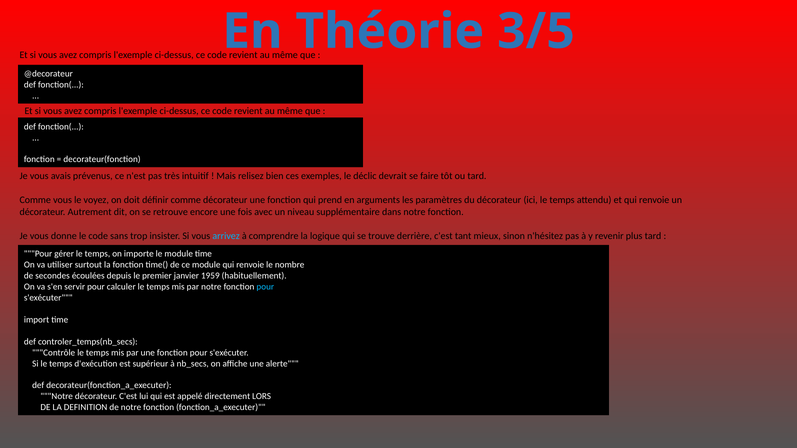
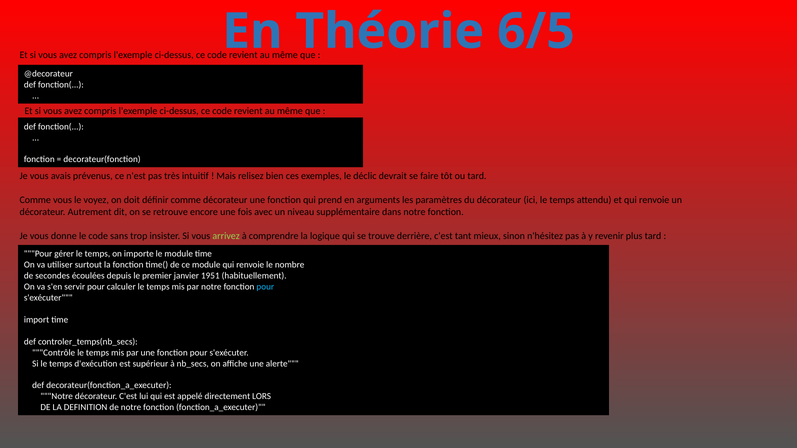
3/5: 3/5 -> 6/5
arrivez colour: light blue -> light green
1959: 1959 -> 1951
